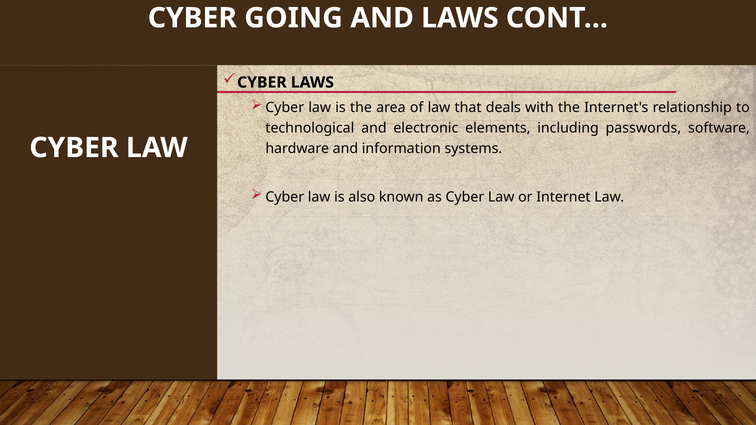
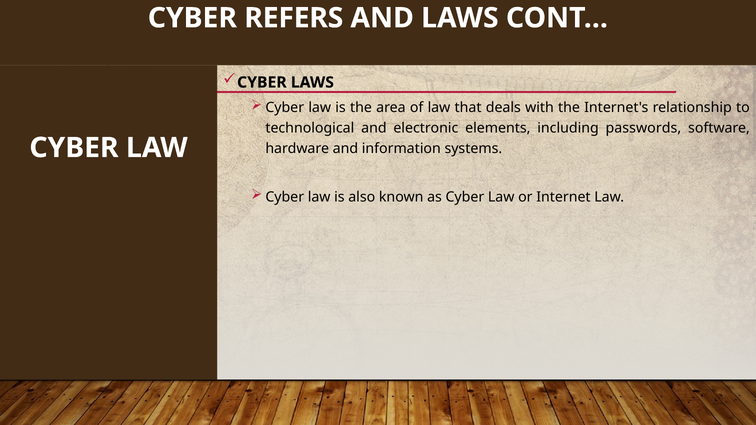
GOING: GOING -> REFERS
